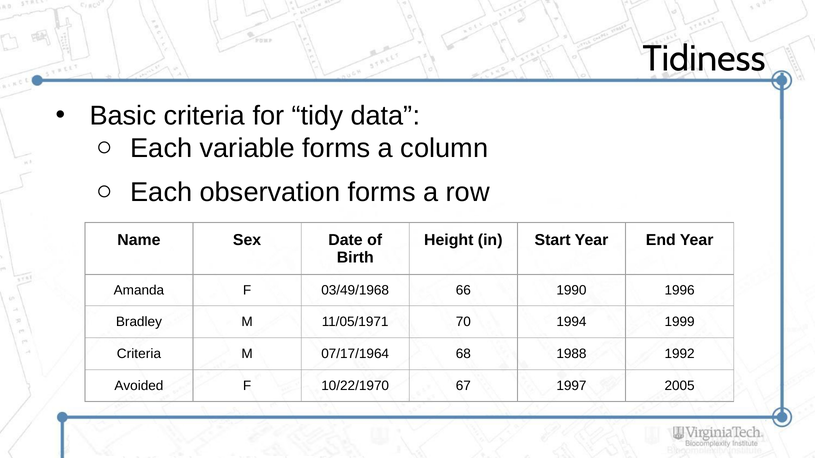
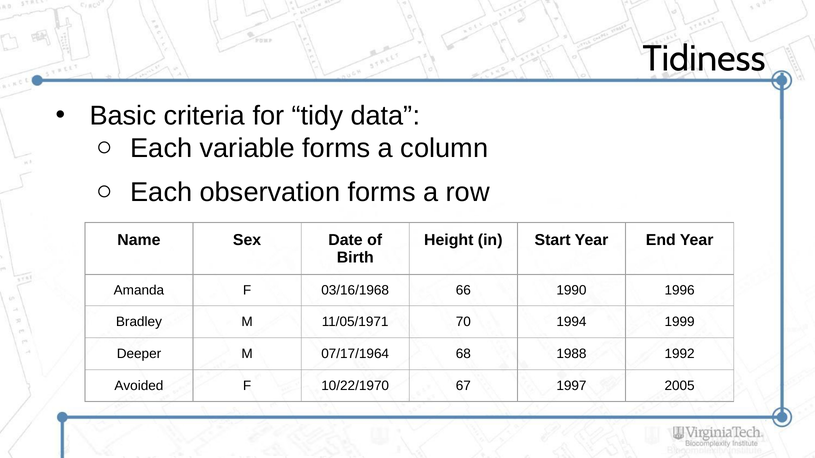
03/49/1968: 03/49/1968 -> 03/16/1968
Criteria at (139, 354): Criteria -> Deeper
